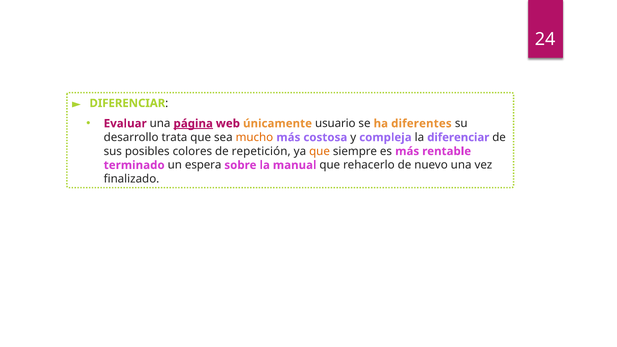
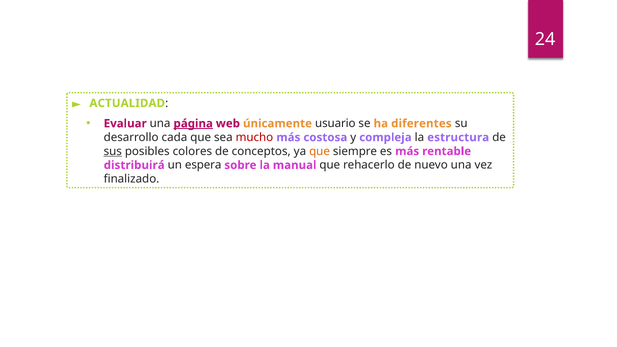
DIFERENCIAR at (127, 103): DIFERENCIAR -> ACTUALIDAD
trata: trata -> cada
mucho colour: orange -> red
la diferenciar: diferenciar -> estructura
sus underline: none -> present
repetición: repetición -> conceptos
terminado: terminado -> distribuirá
